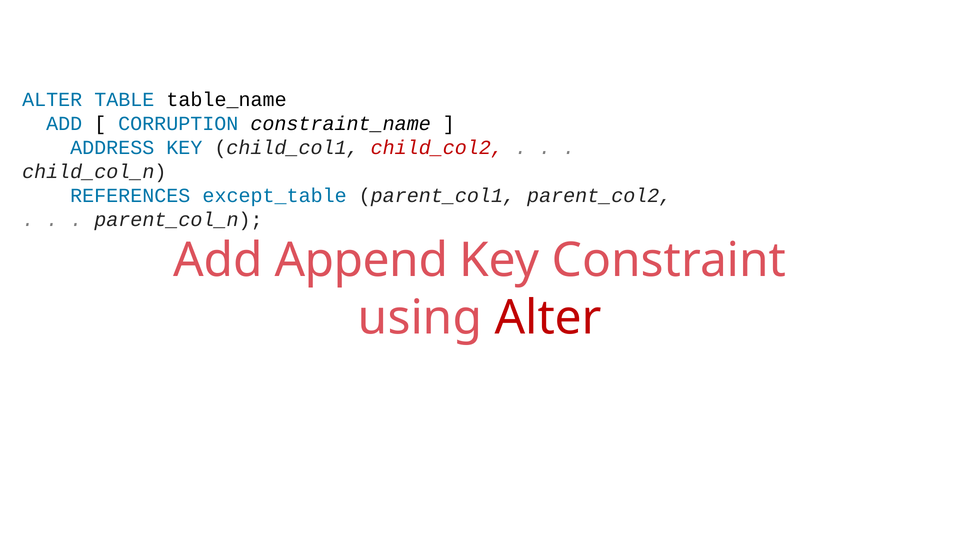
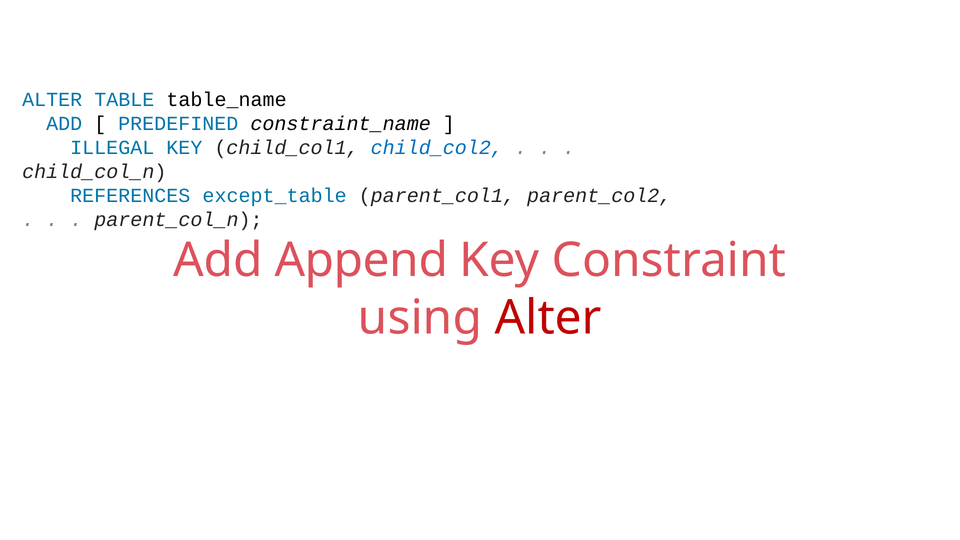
CORRUPTION: CORRUPTION -> PREDEFINED
ADDRESS: ADDRESS -> ILLEGAL
child_col2 colour: red -> blue
